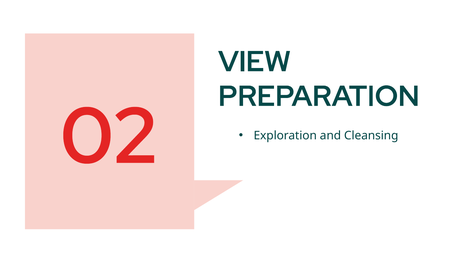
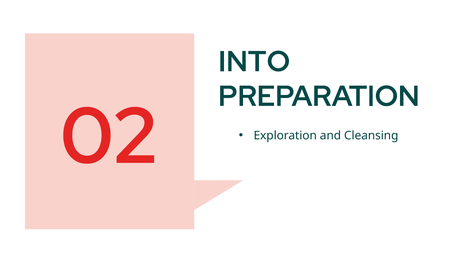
VIEW: VIEW -> INTO
